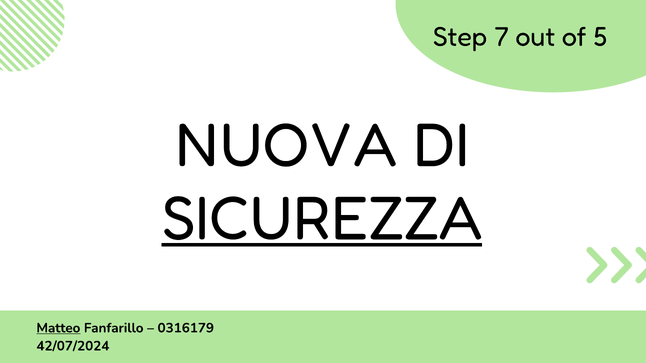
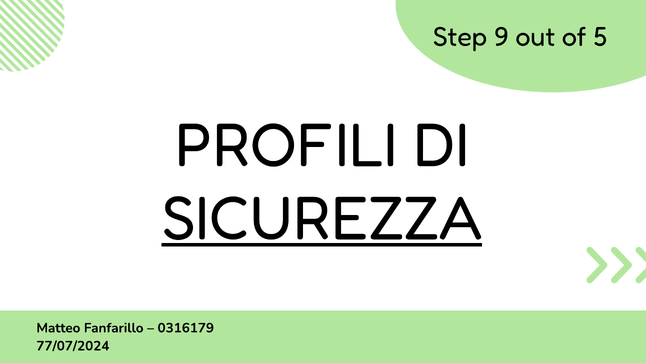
7: 7 -> 9
NUOVA: NUOVA -> PROFILI
Matteo underline: present -> none
42/07/2024: 42/07/2024 -> 77/07/2024
